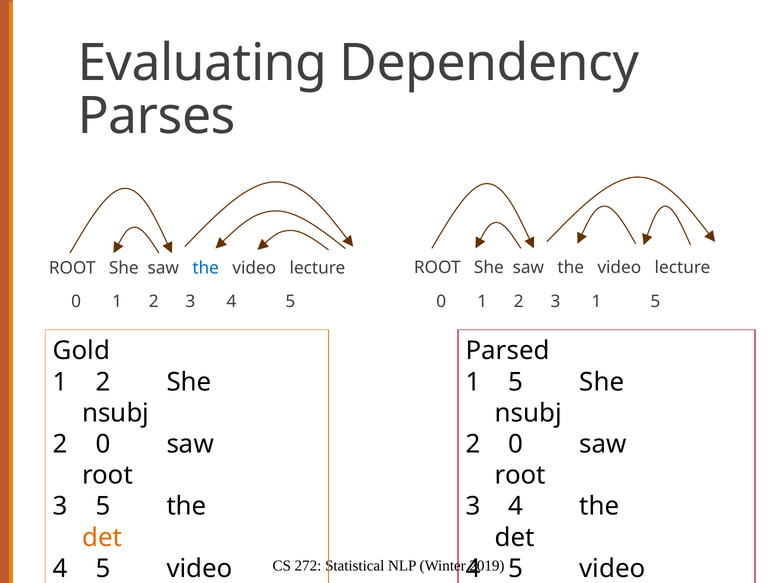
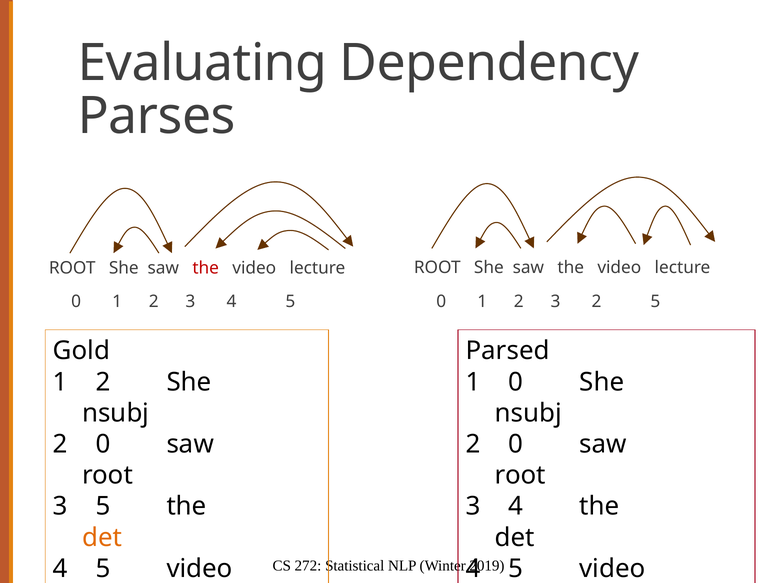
the at (206, 268) colour: blue -> red
3 1: 1 -> 2
5 at (516, 382): 5 -> 0
